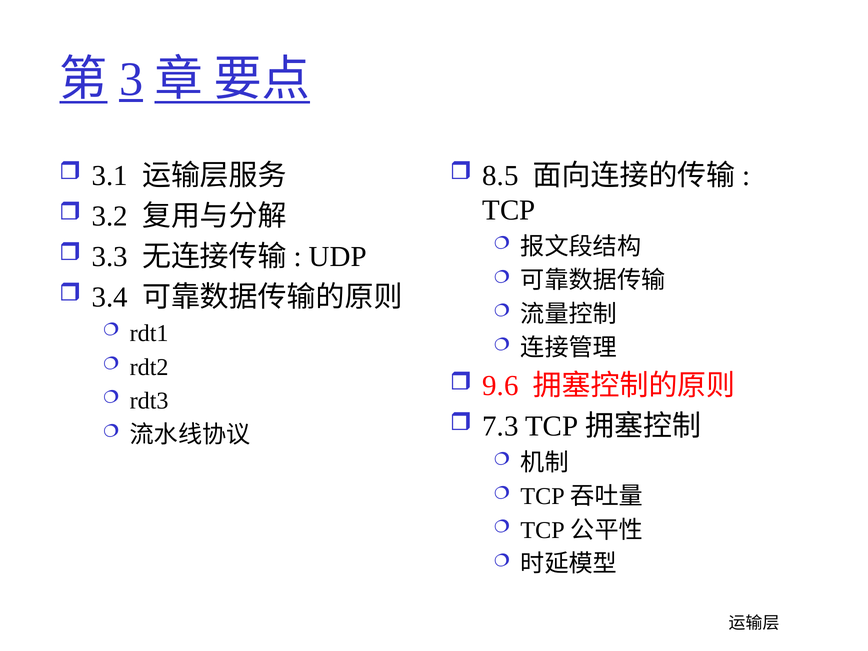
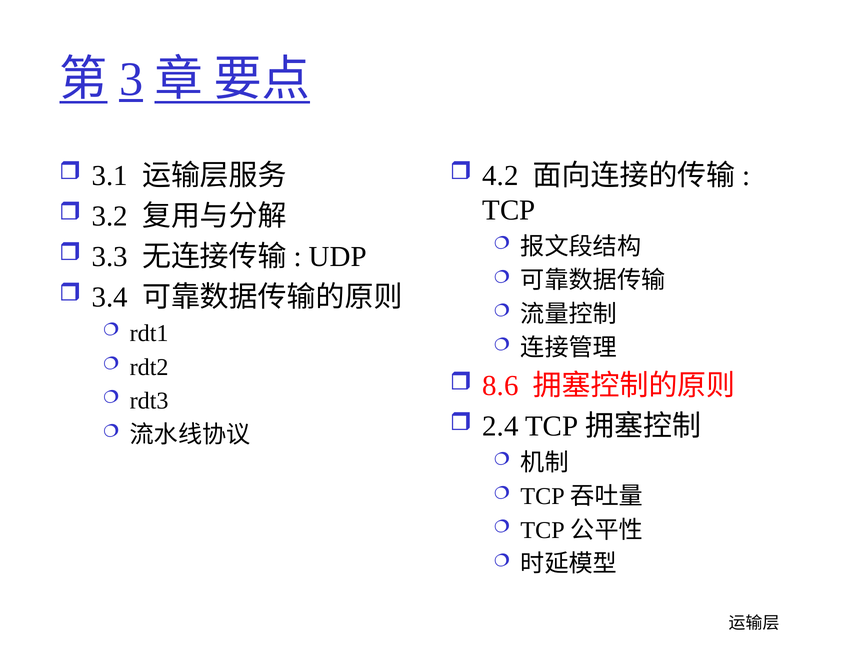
8.5: 8.5 -> 4.2
9.6: 9.6 -> 8.6
7.3: 7.3 -> 2.4
